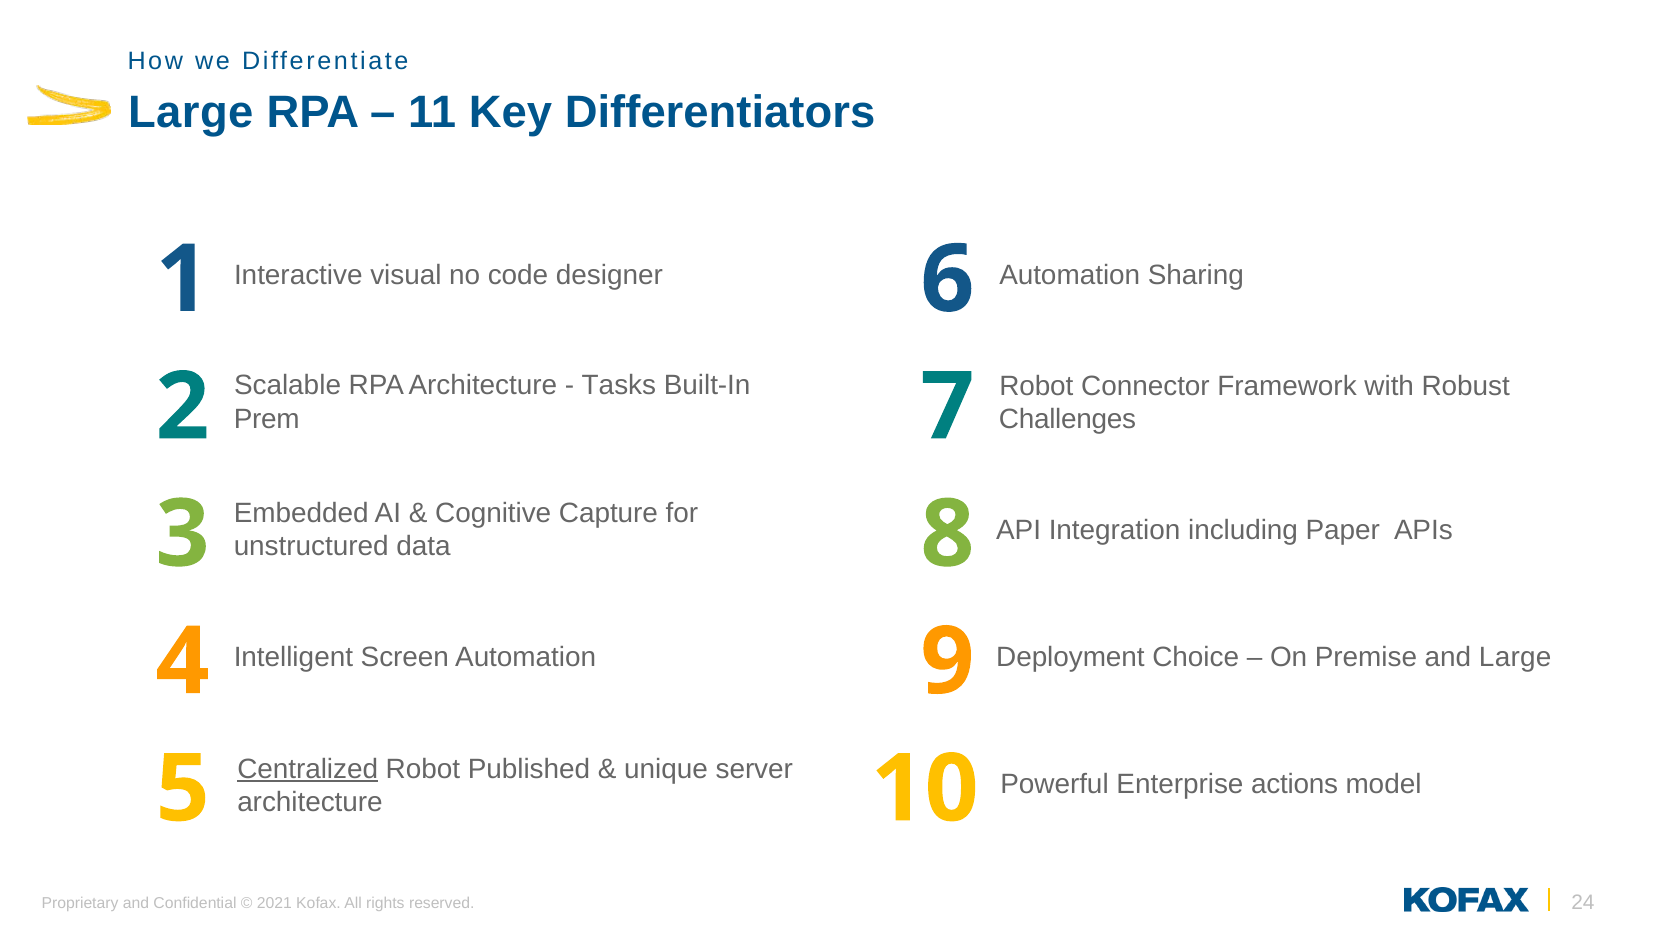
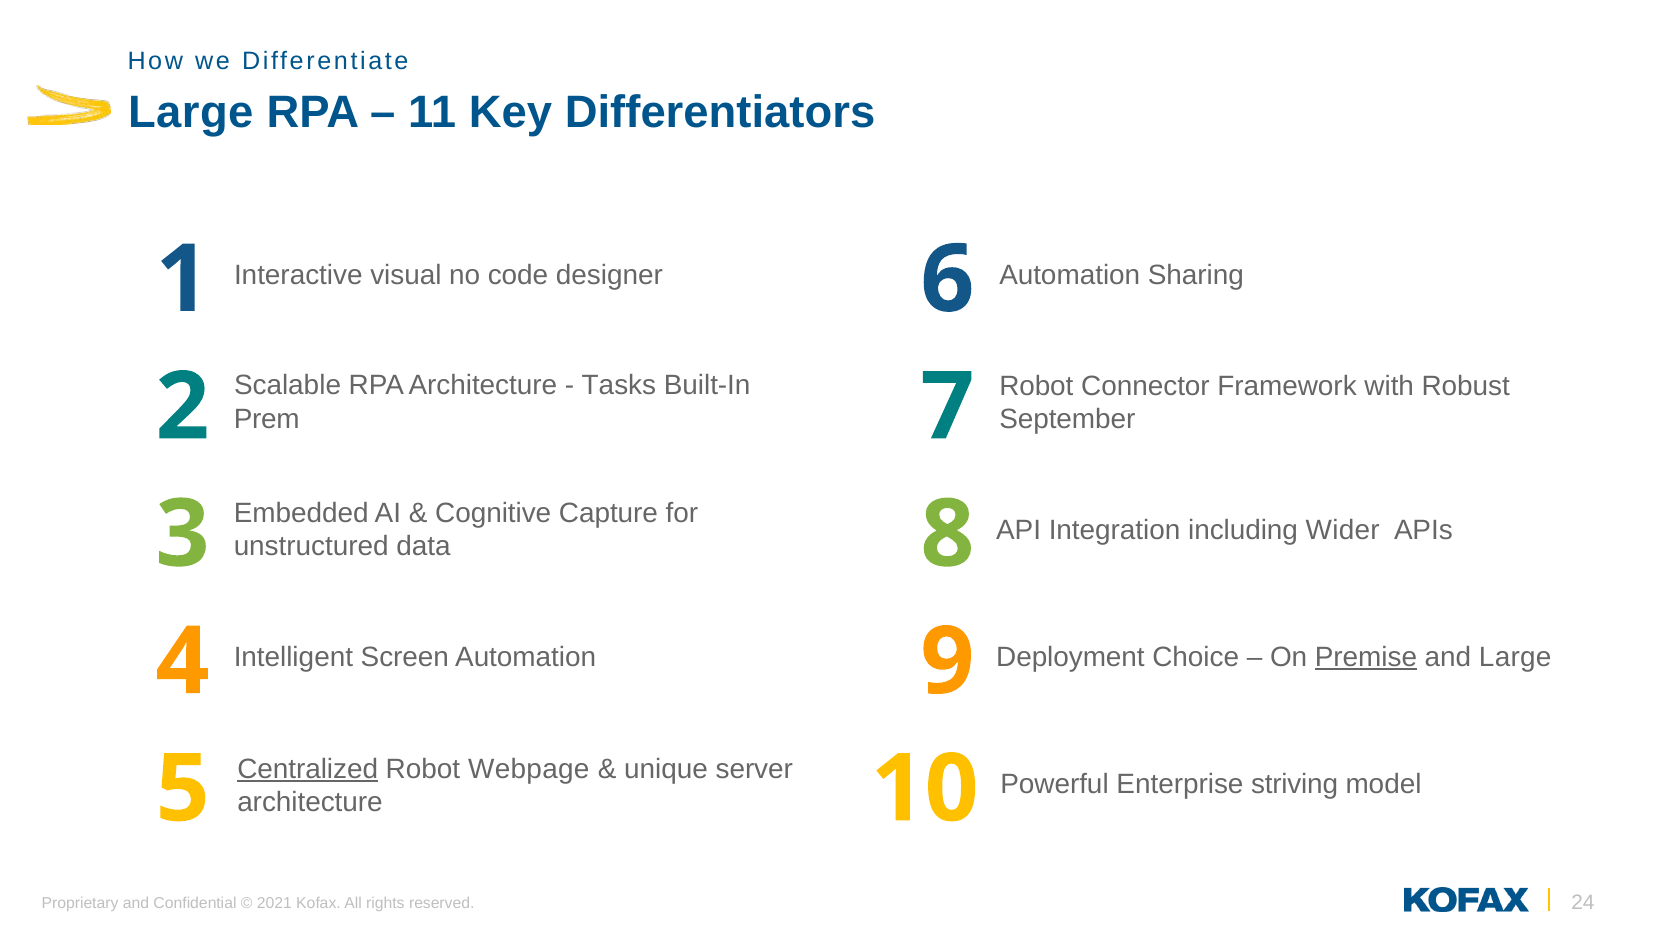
Challenges: Challenges -> September
Paper: Paper -> Wider
Premise underline: none -> present
Published: Published -> Webpage
actions: actions -> striving
